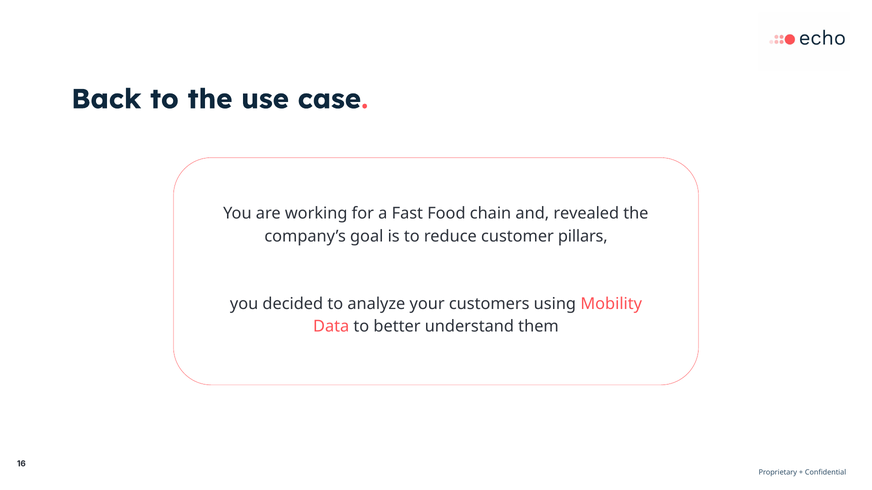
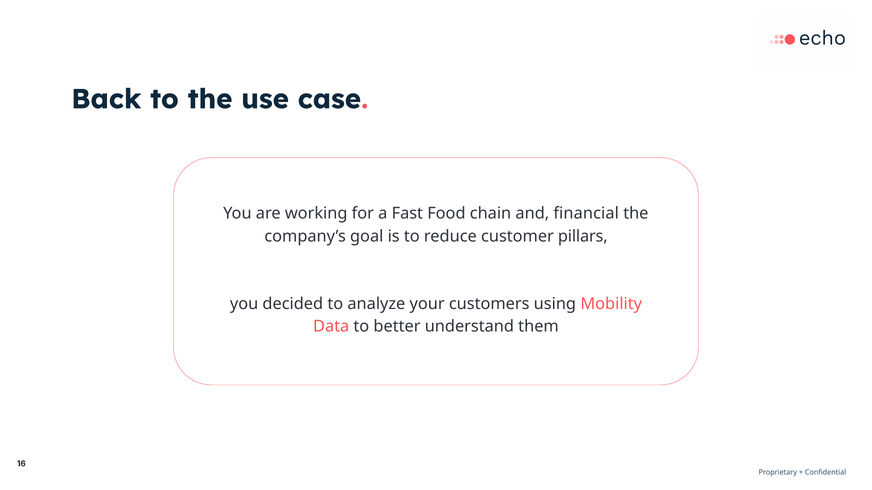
revealed: revealed -> financial
